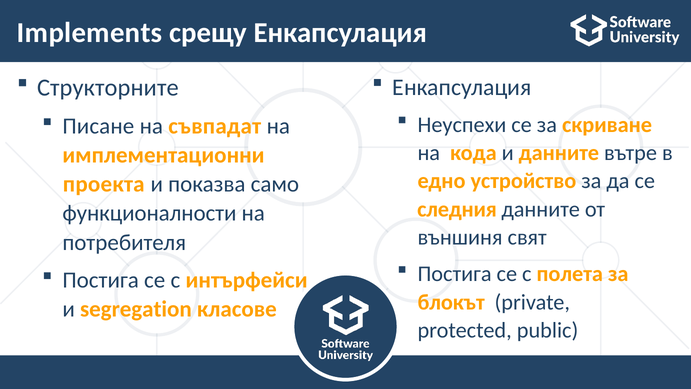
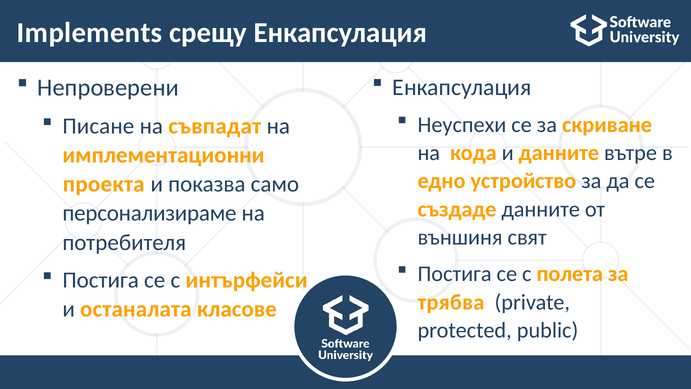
Структорните: Структорните -> Непроверени
следния: следния -> създаде
функционалности: функционалности -> персонализираме
блокът: блокът -> трябва
segregation: segregation -> останалата
